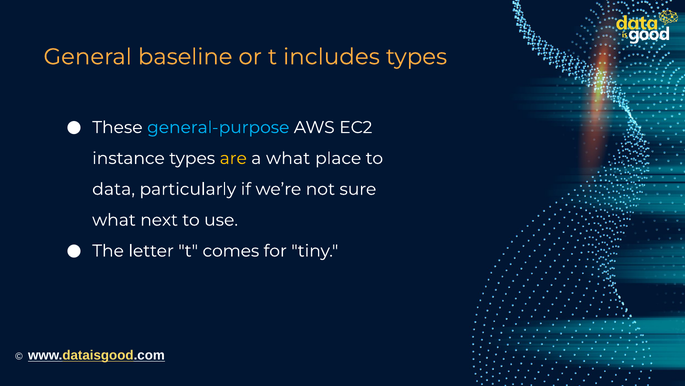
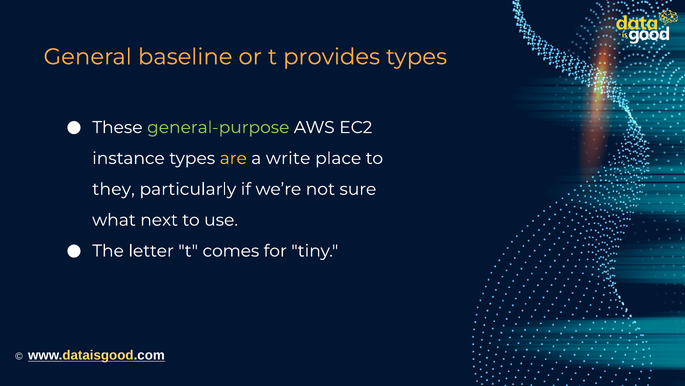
includes: includes -> provides
general-purpose colour: light blue -> light green
a what: what -> write
data: data -> they
